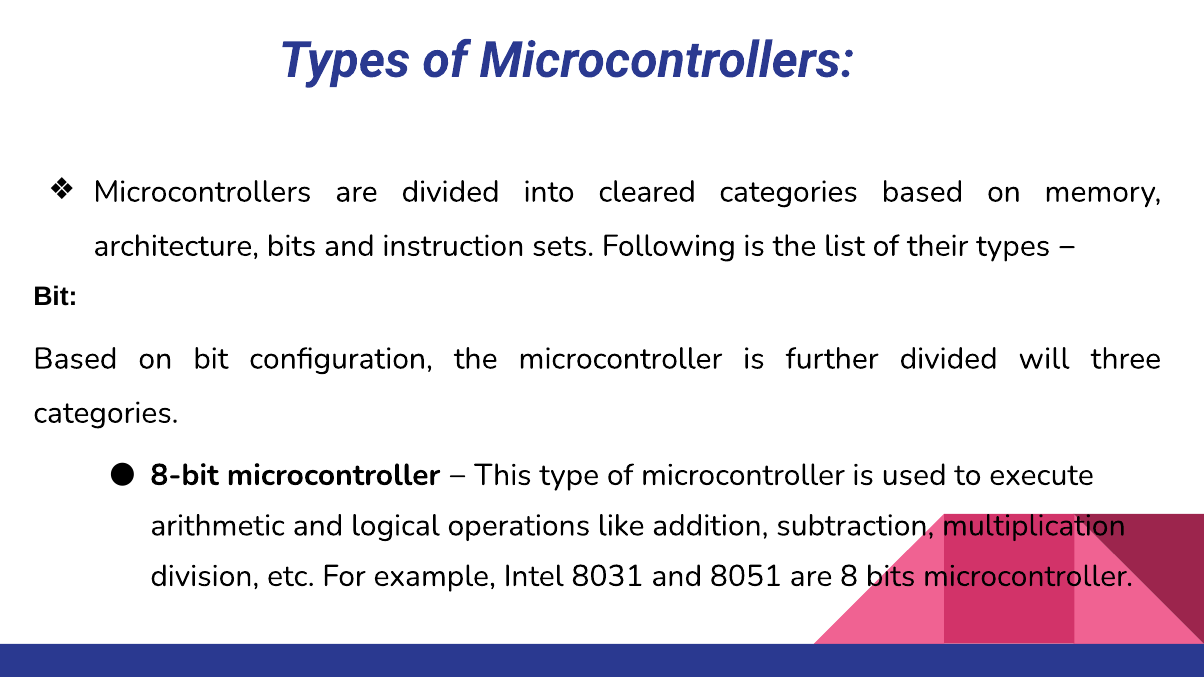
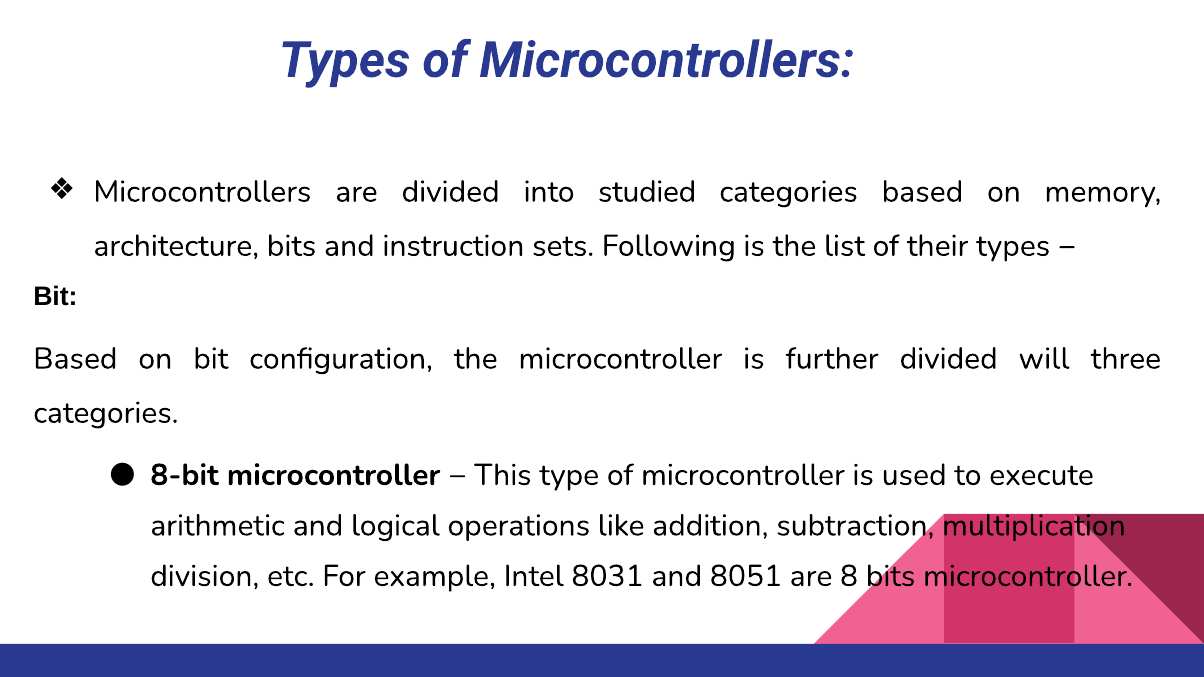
cleared: cleared -> studied
